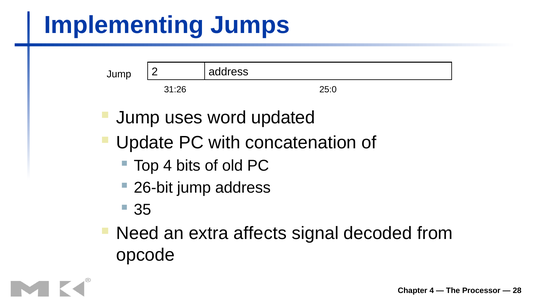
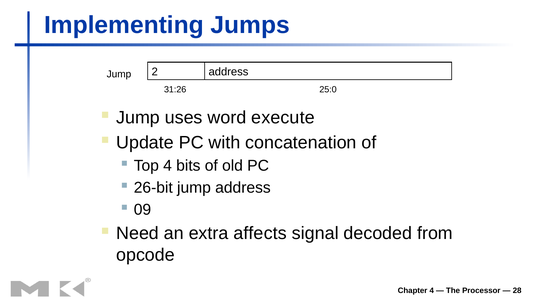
updated: updated -> execute
35: 35 -> 09
